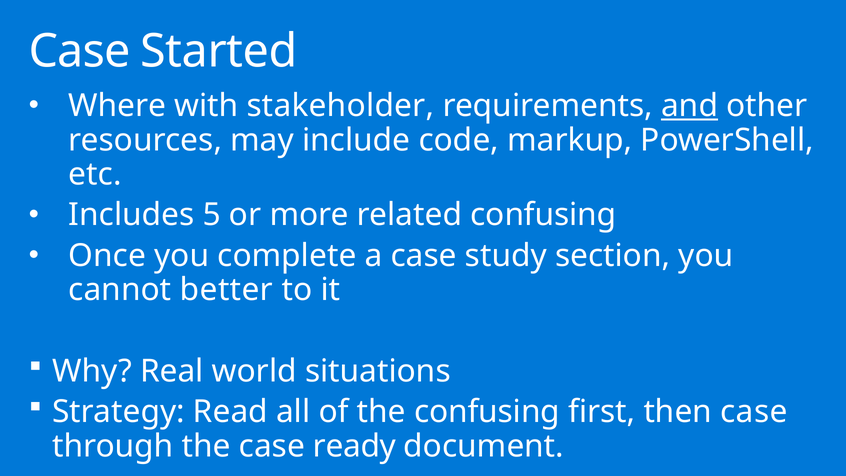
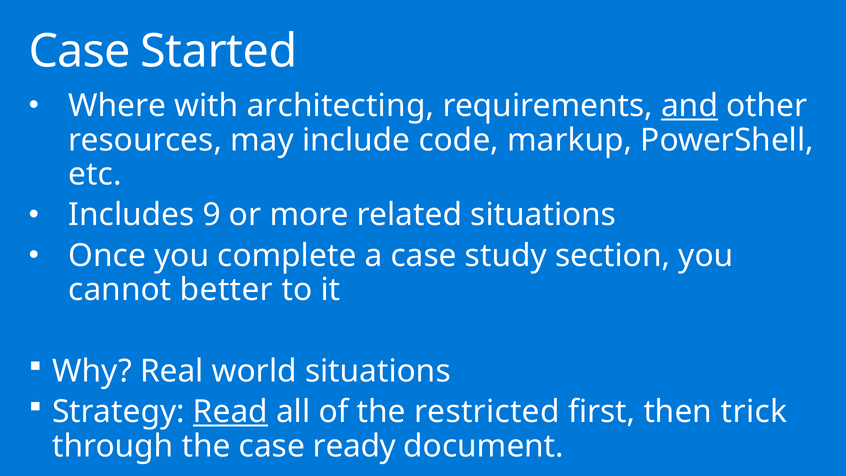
stakeholder: stakeholder -> architecting
5: 5 -> 9
related confusing: confusing -> situations
Read underline: none -> present
the confusing: confusing -> restricted
then case: case -> trick
